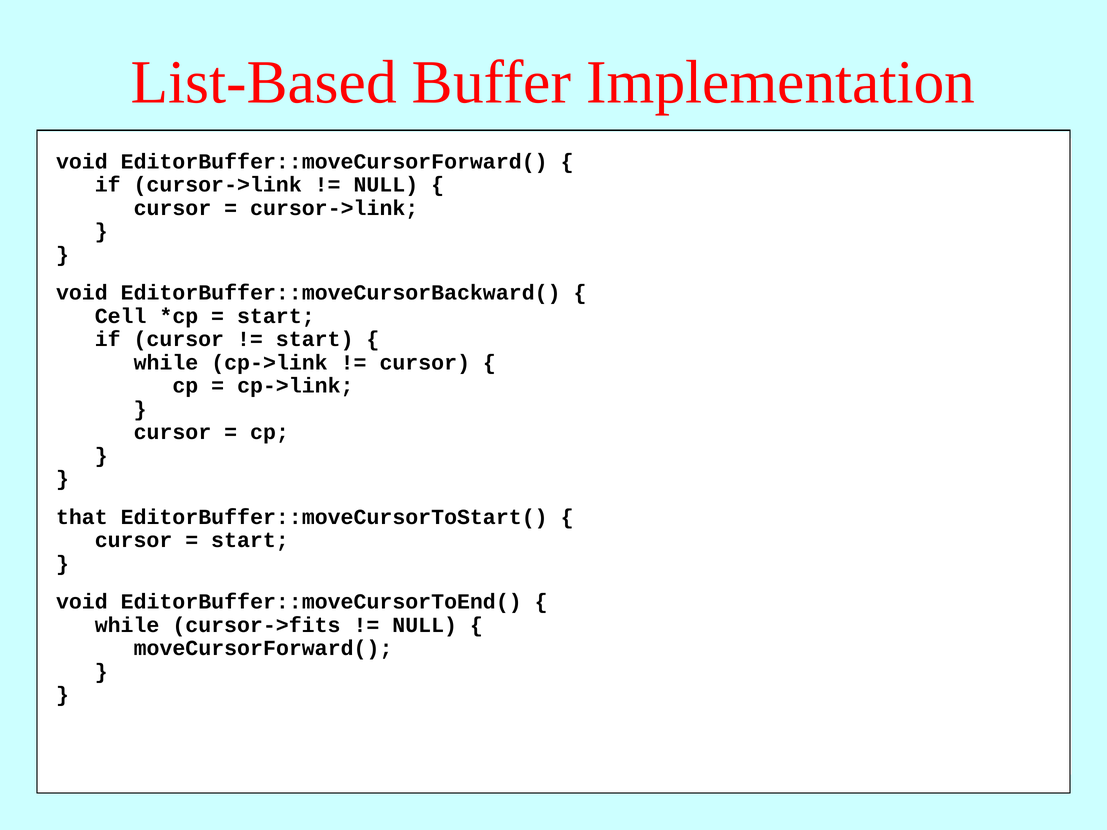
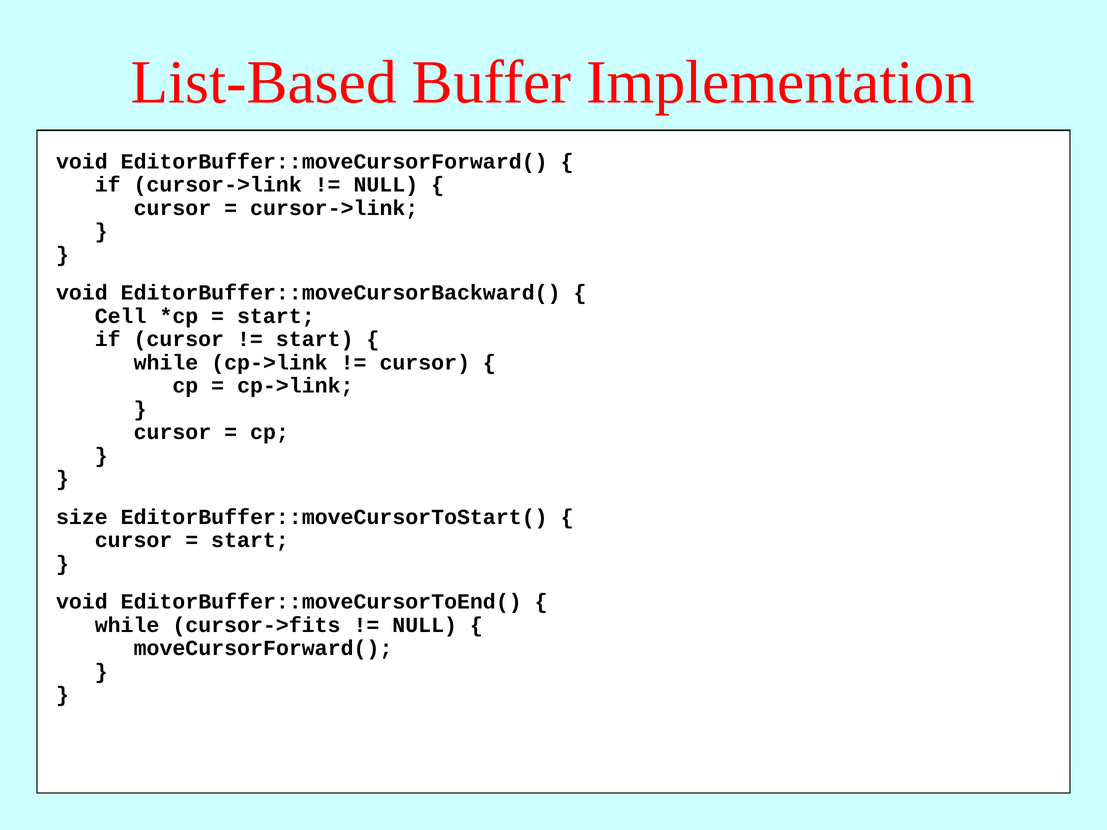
that at (82, 517): that -> size
